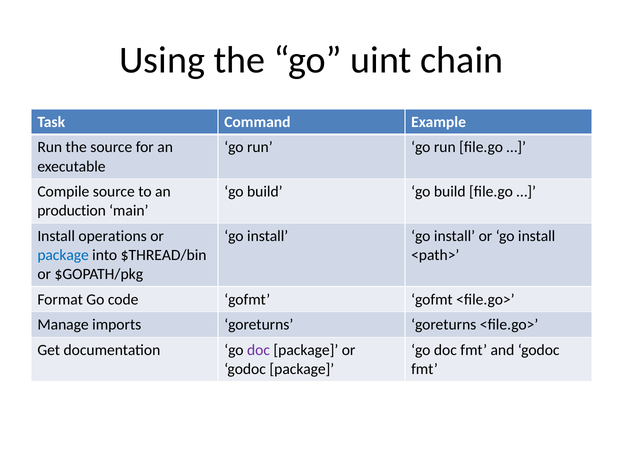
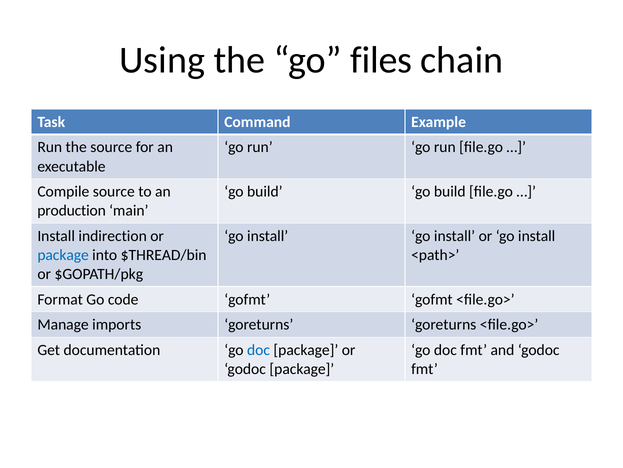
uint: uint -> files
operations: operations -> indirection
doc at (258, 349) colour: purple -> blue
